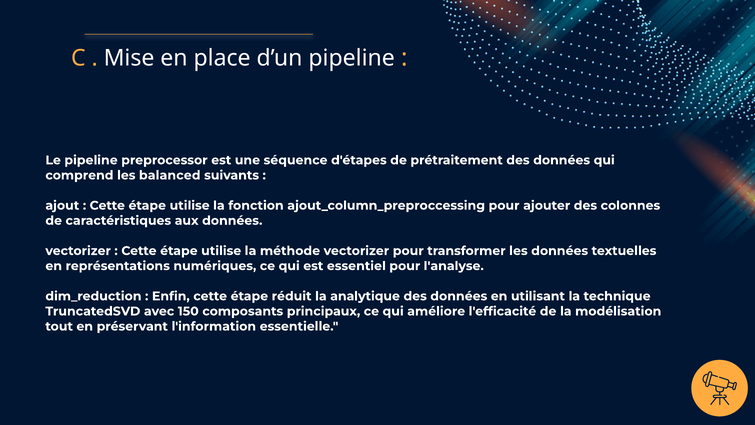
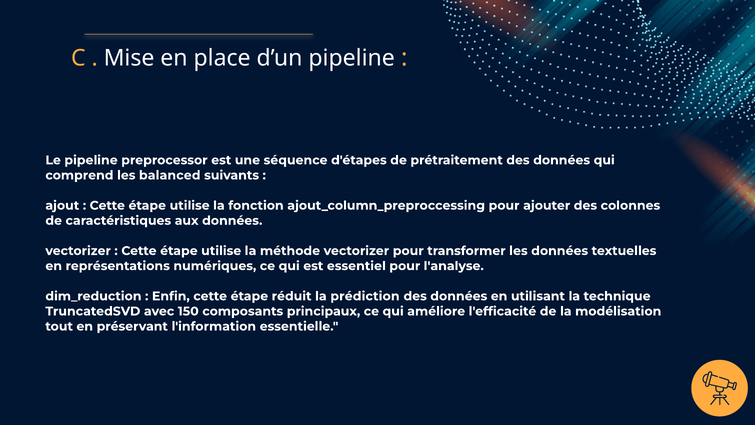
analytique: analytique -> prédiction
